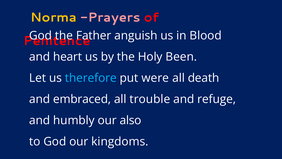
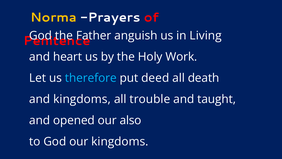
Prayers colour: pink -> white
Blood: Blood -> Living
Been: Been -> Work
were: were -> deed
and embraced: embraced -> kingdoms
refuge: refuge -> taught
humbly: humbly -> opened
